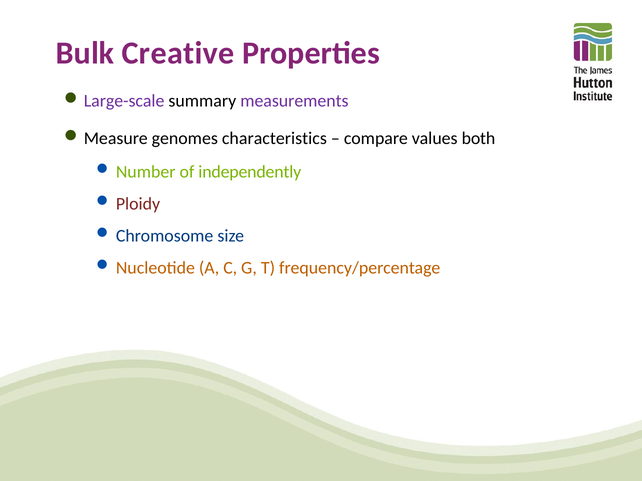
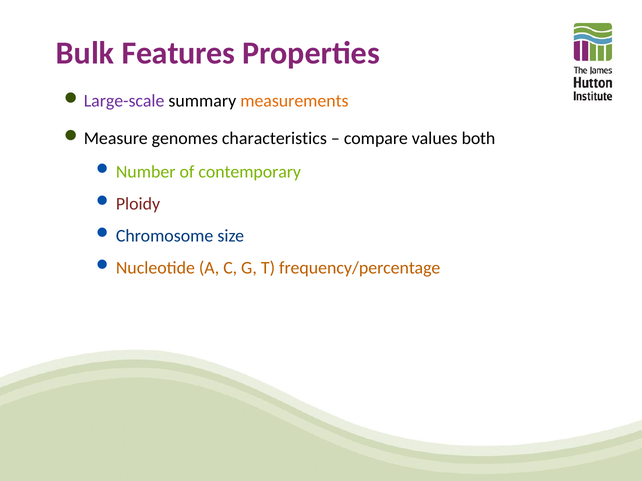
Creative: Creative -> Features
measurements colour: purple -> orange
independently: independently -> contemporary
